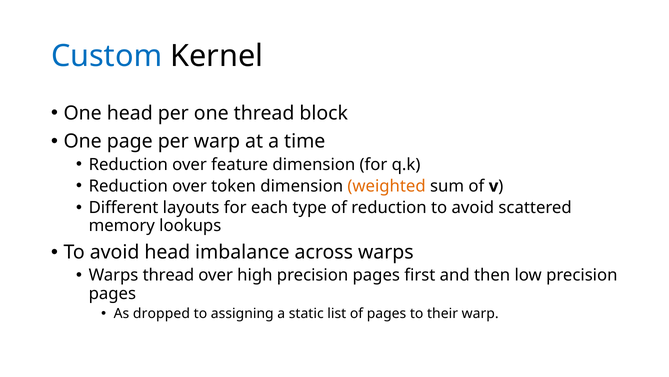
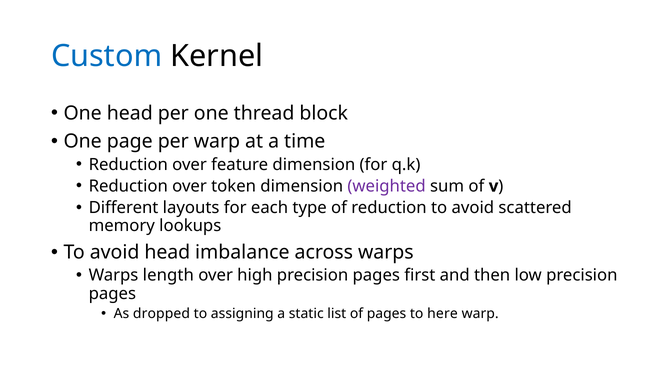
weighted colour: orange -> purple
Warps thread: thread -> length
their: their -> here
